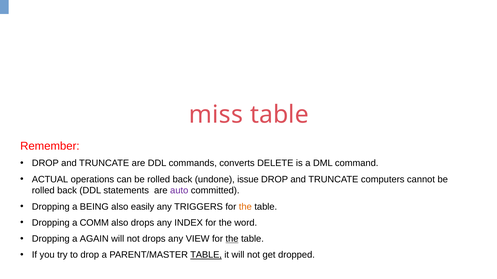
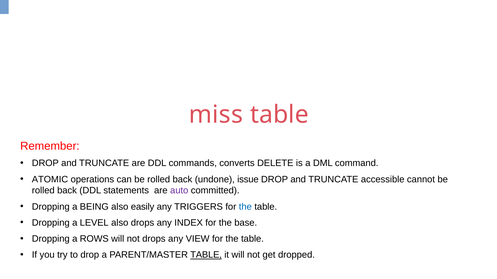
ACTUAL: ACTUAL -> ATOMIC
computers: computers -> accessible
the at (245, 207) colour: orange -> blue
COMM: COMM -> LEVEL
word: word -> base
AGAIN: AGAIN -> ROWS
the at (232, 239) underline: present -> none
